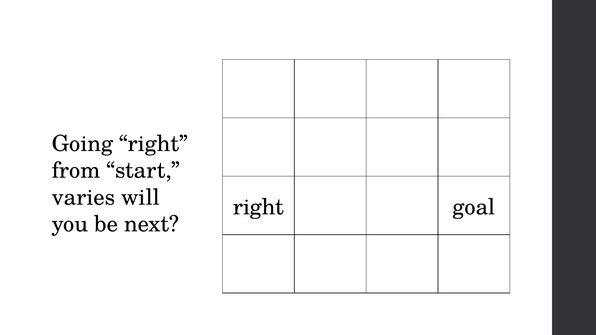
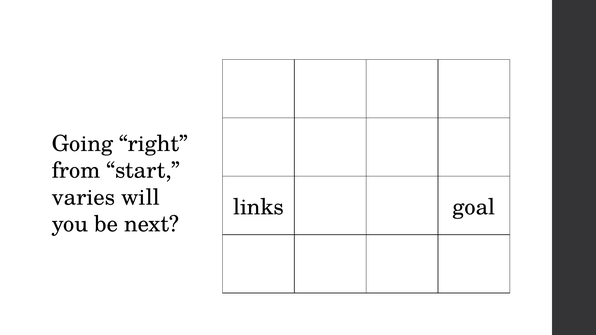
right at (259, 207): right -> links
